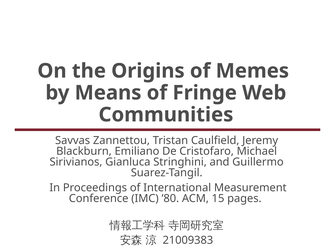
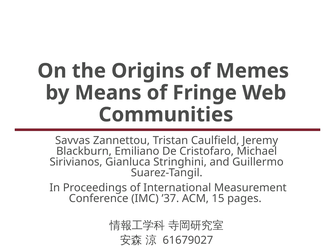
’80: ’80 -> ’37
21009383: 21009383 -> 61679027
